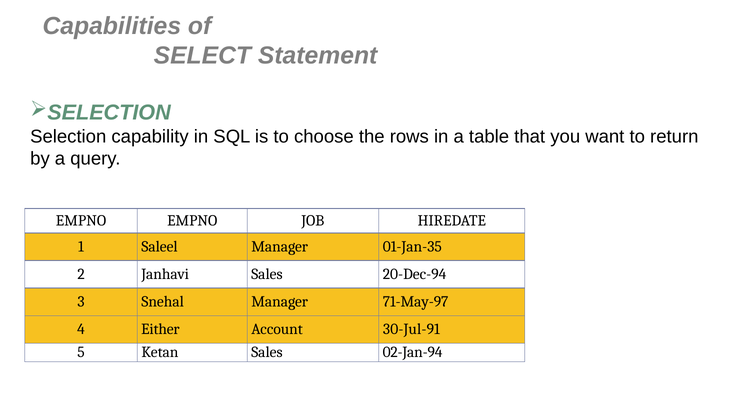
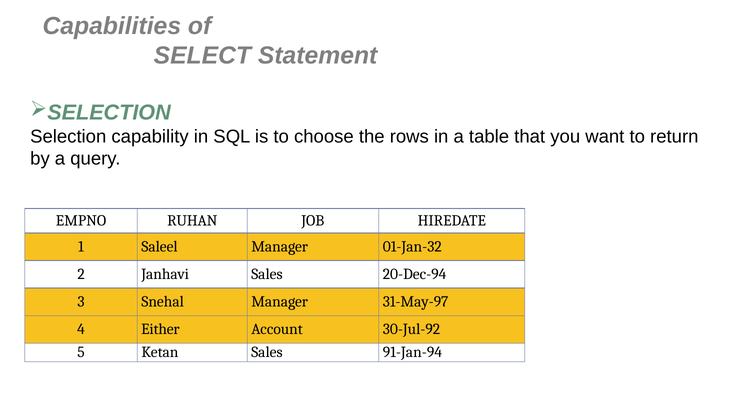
EMPNO EMPNO: EMPNO -> RUHAN
01-Jan-35: 01-Jan-35 -> 01-Jan-32
71-May-97: 71-May-97 -> 31-May-97
30-Jul-91: 30-Jul-91 -> 30-Jul-92
02-Jan-94: 02-Jan-94 -> 91-Jan-94
